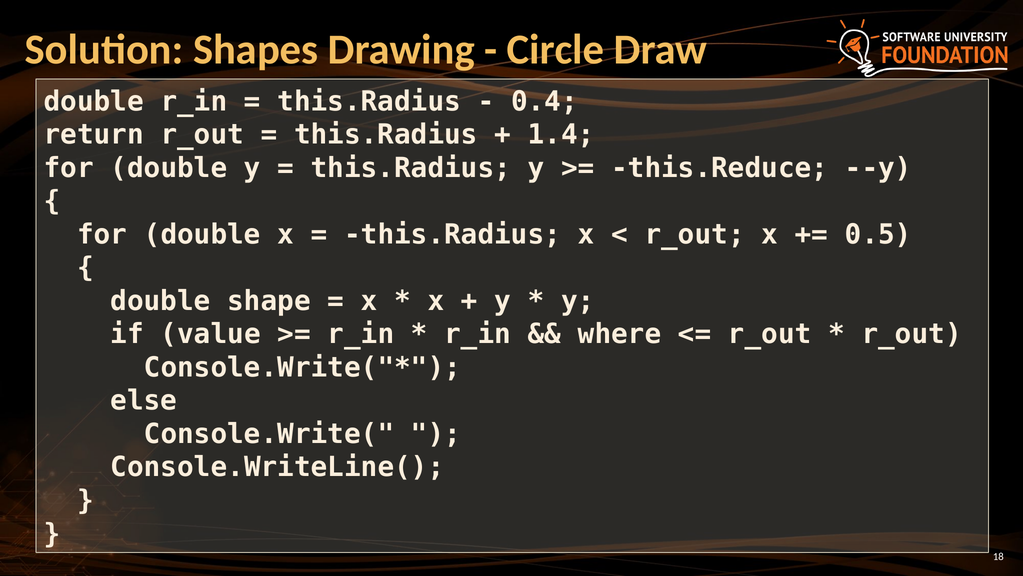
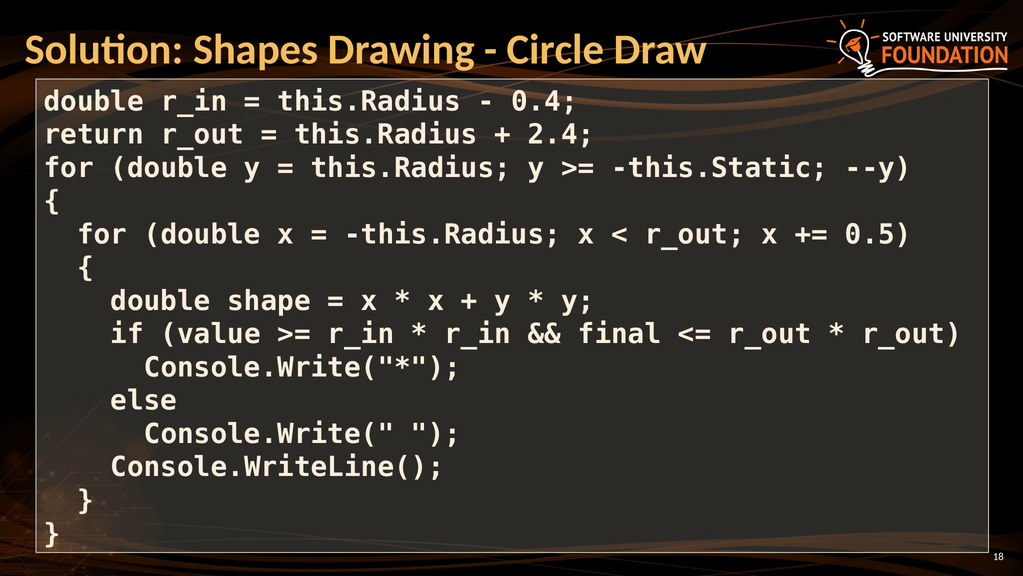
1.4: 1.4 -> 2.4
this.Reduce: this.Reduce -> this.Static
where: where -> final
